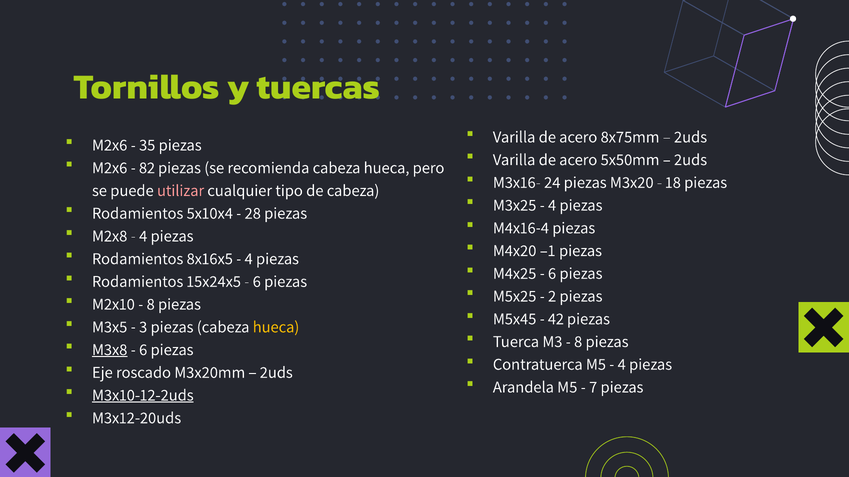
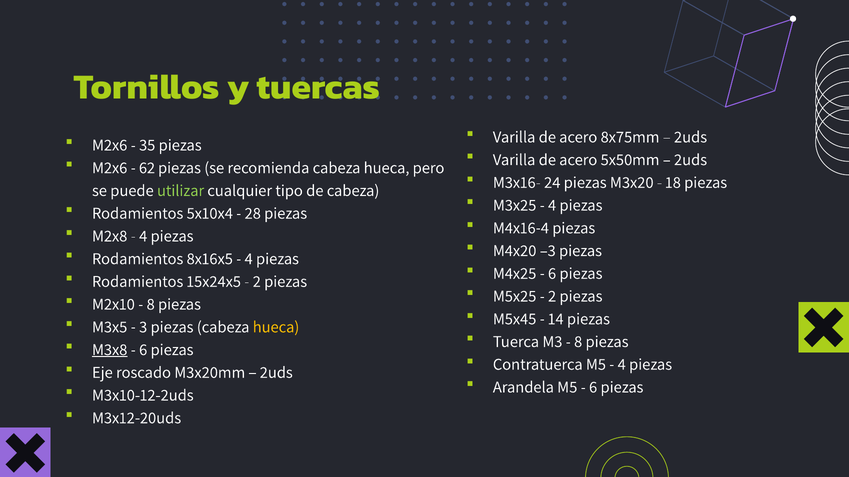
82: 82 -> 62
utilizar colour: pink -> light green
–1: –1 -> –3
6 at (257, 282): 6 -> 2
42: 42 -> 14
7 at (593, 387): 7 -> 6
M3x10-12-2uds underline: present -> none
